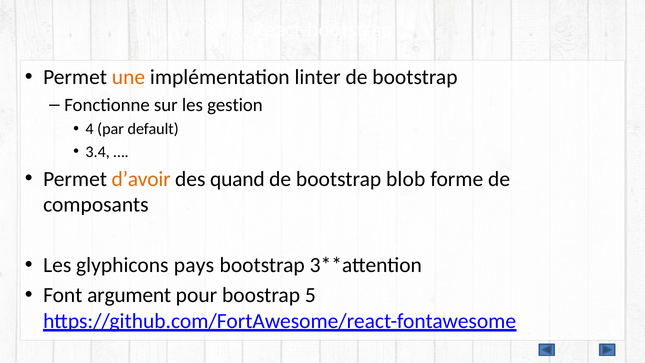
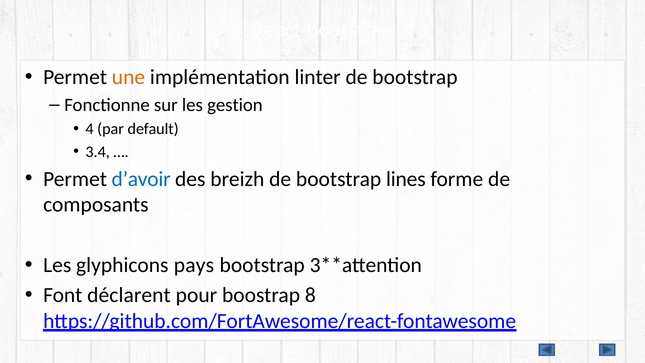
d’avoir colour: orange -> blue
quand: quand -> breizh
blob: blob -> lines
argument: argument -> déclarent
5: 5 -> 8
